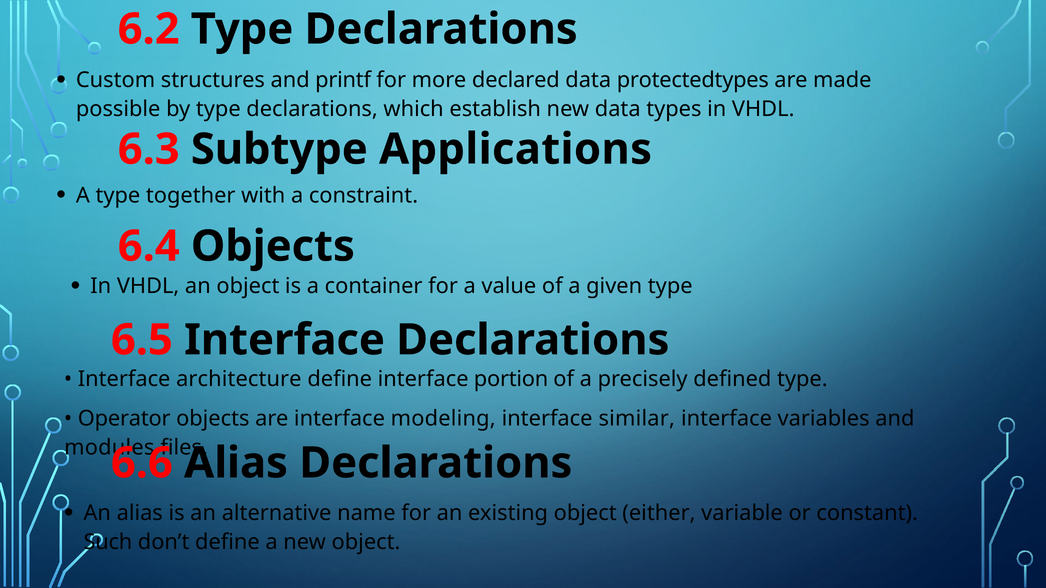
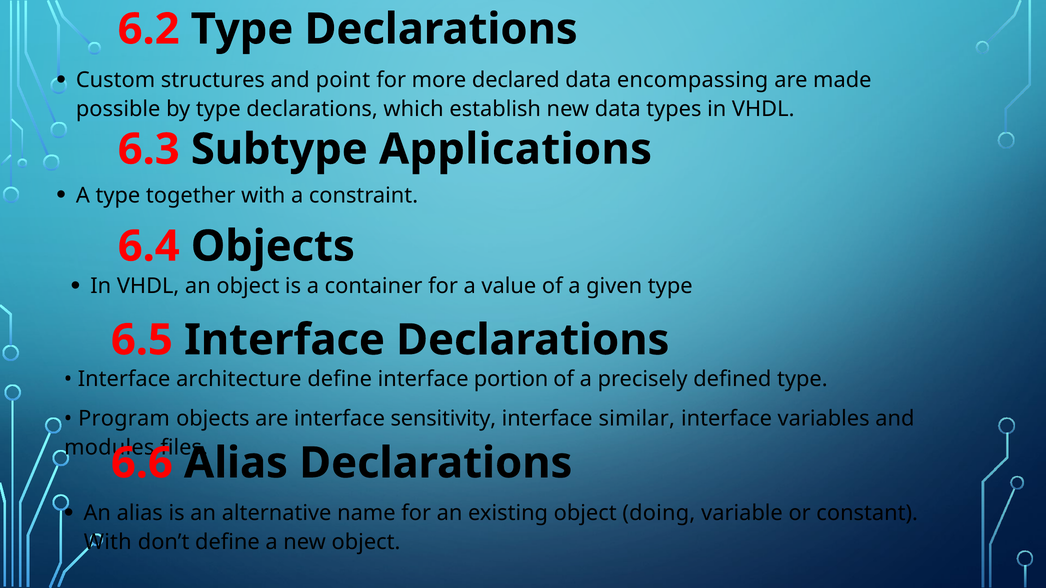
printf: printf -> point
protectedtypes: protectedtypes -> encompassing
Operator: Operator -> Program
modeling: modeling -> sensitivity
either: either -> doing
Such at (108, 542): Such -> With
